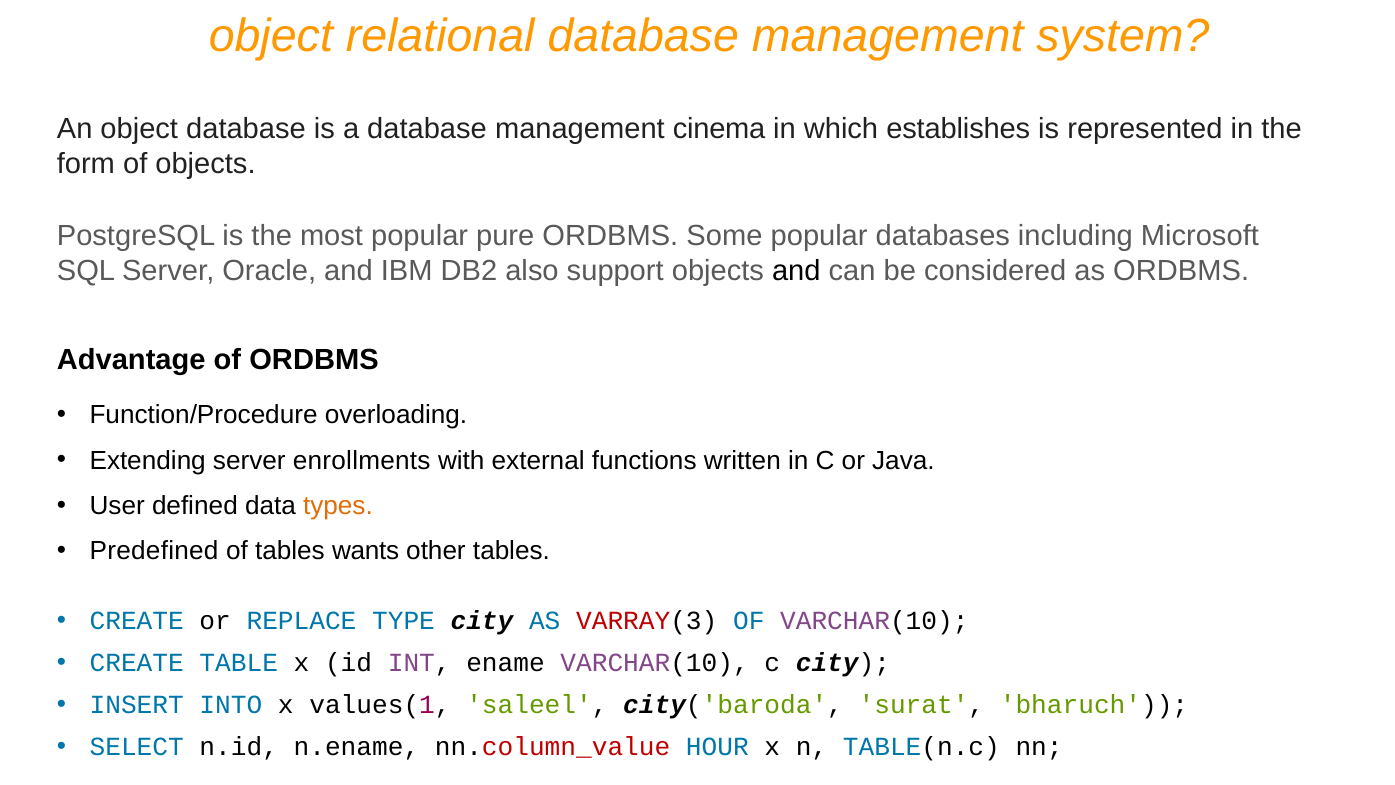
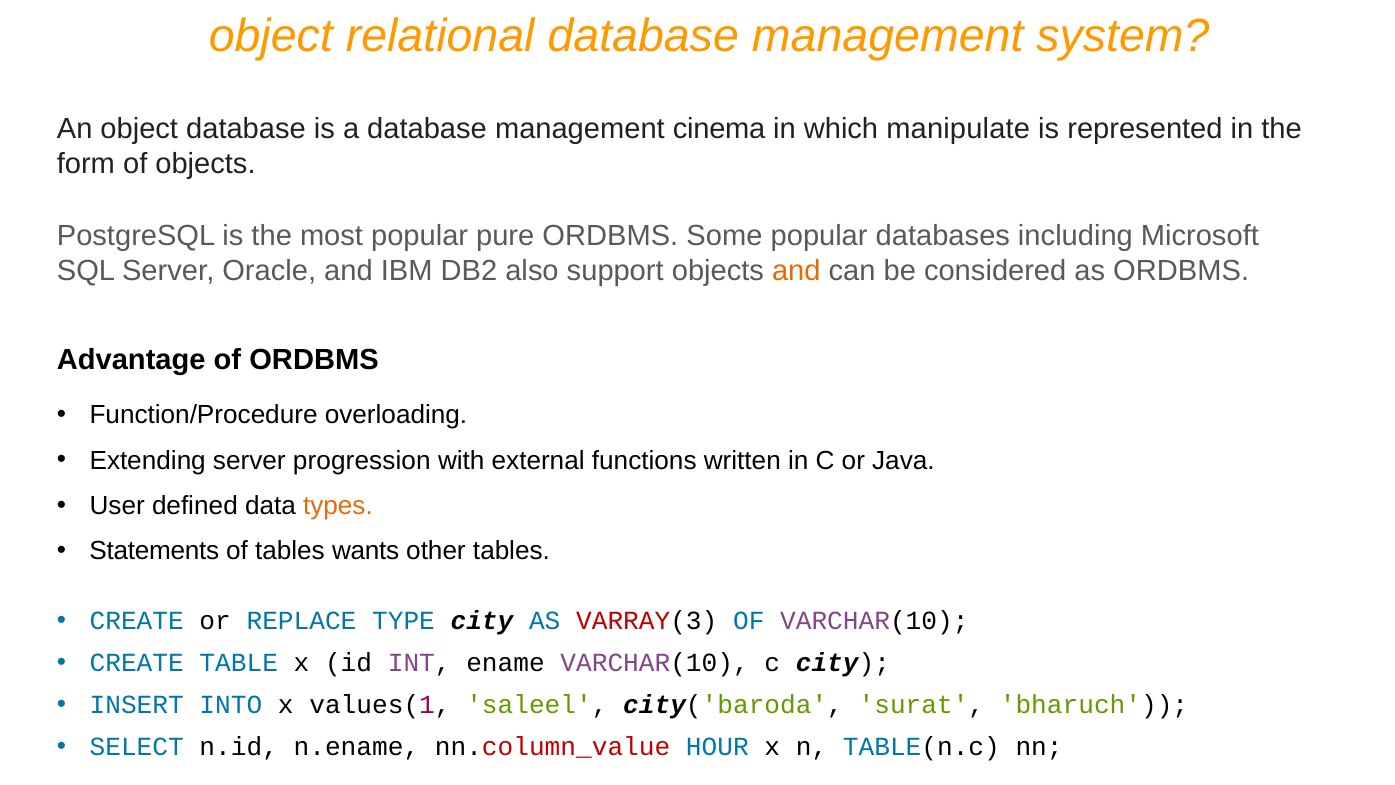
establishes: establishes -> manipulate
and at (796, 271) colour: black -> orange
enrollments: enrollments -> progression
Predefined: Predefined -> Statements
